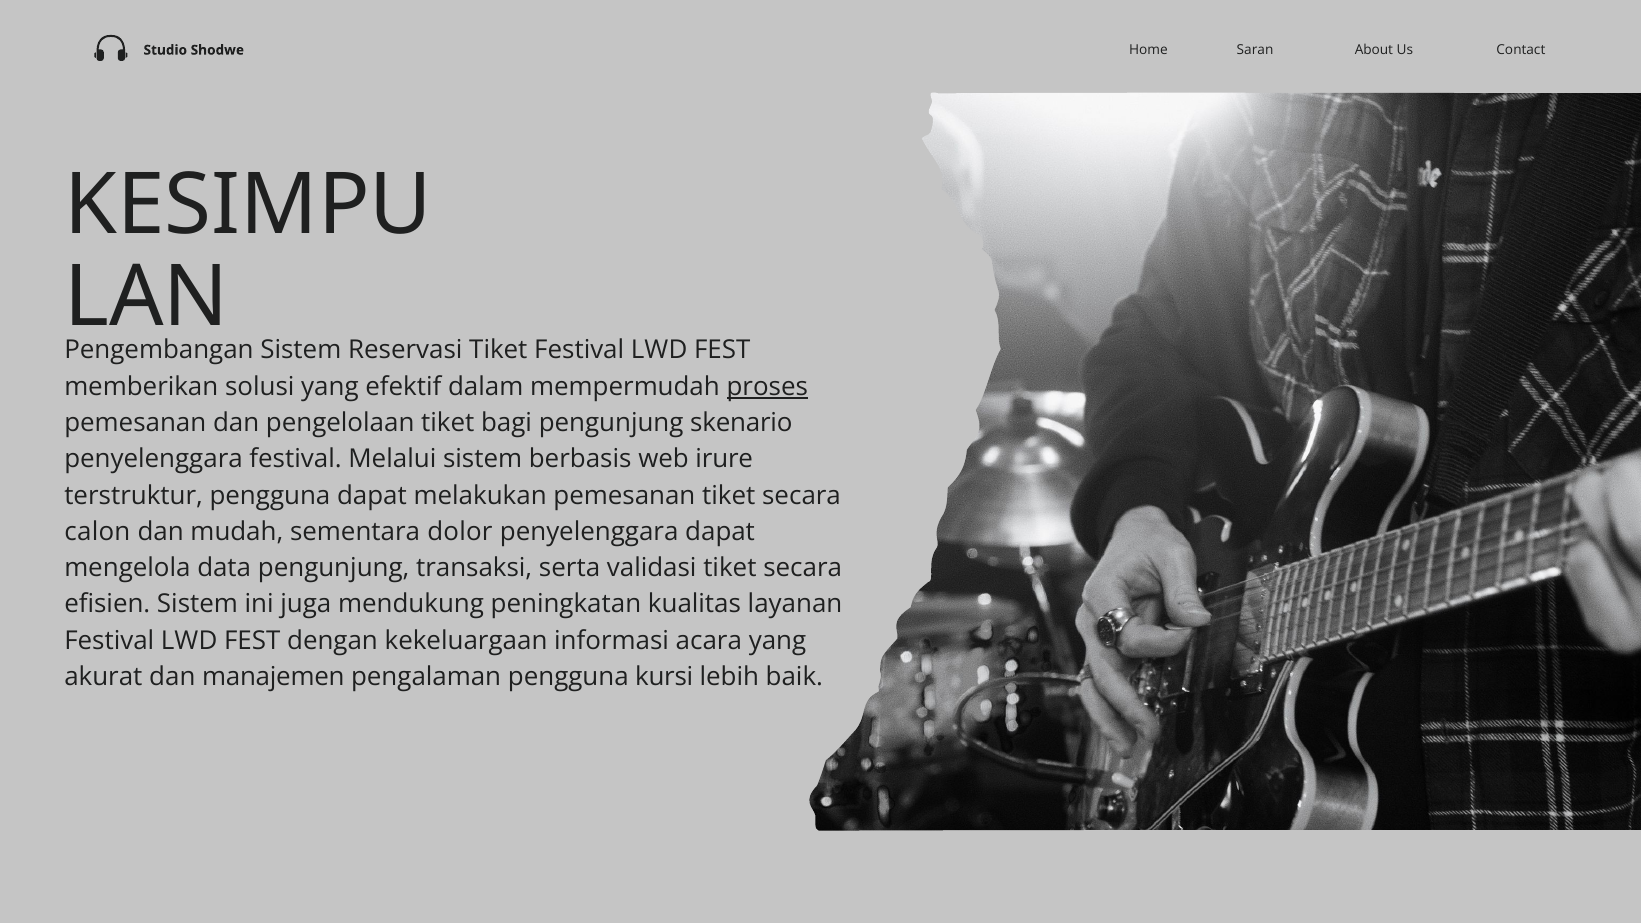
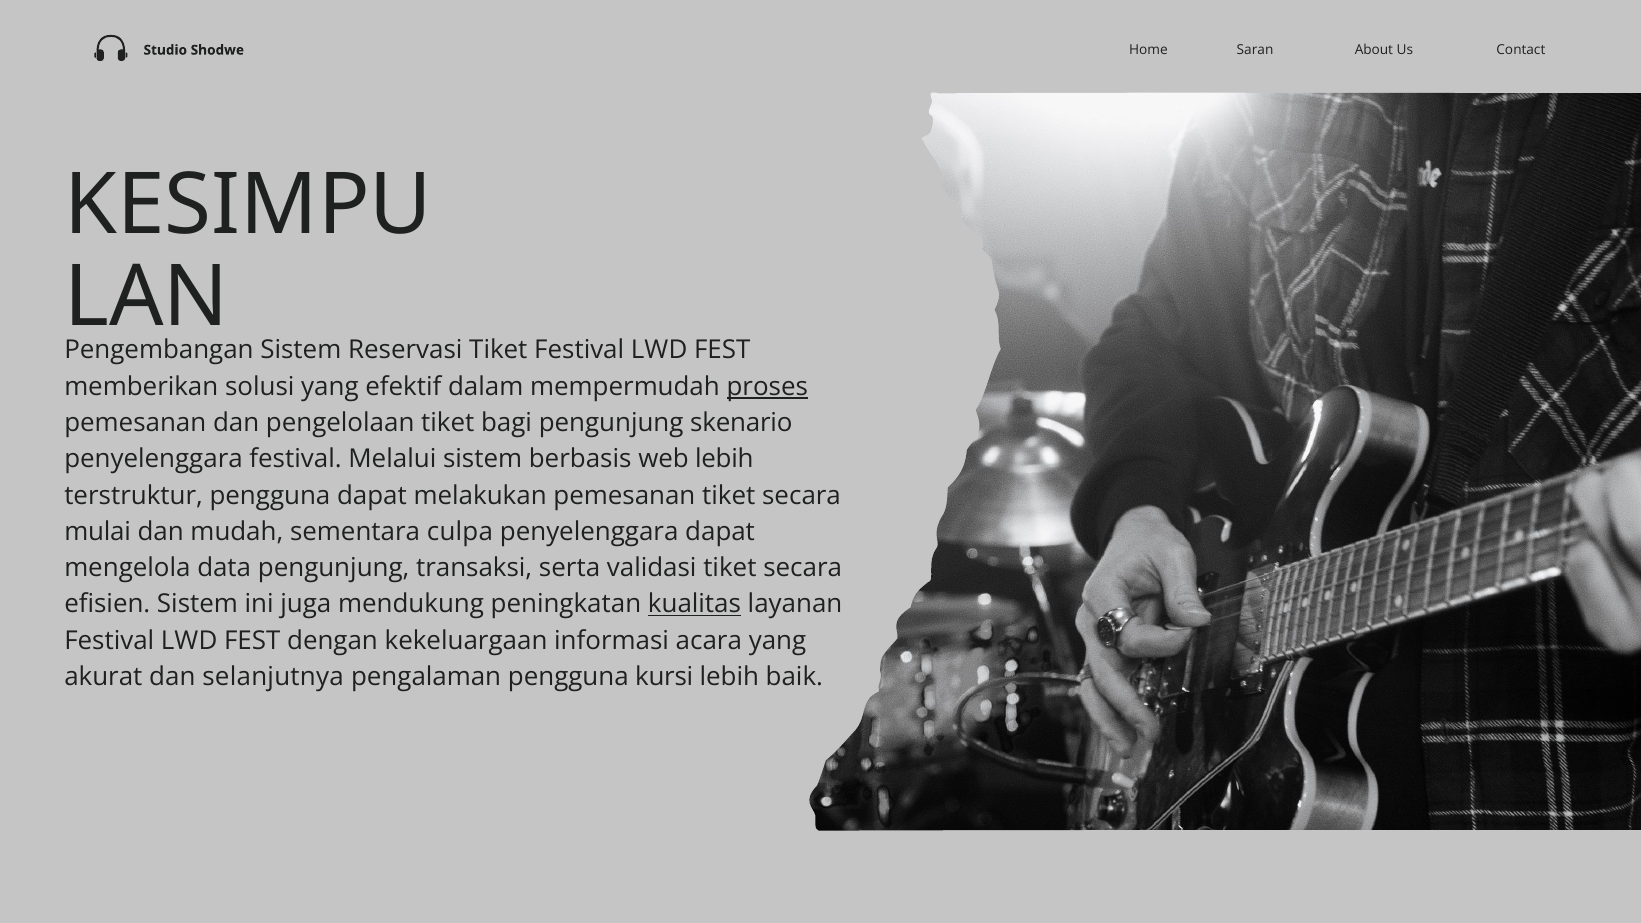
web irure: irure -> lebih
calon: calon -> mulai
dolor: dolor -> culpa
kualitas underline: none -> present
manajemen: manajemen -> selanjutnya
